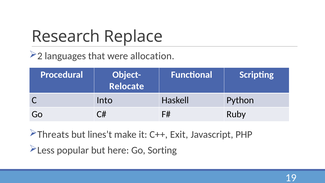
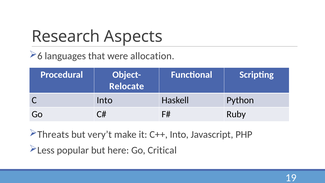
Replace: Replace -> Aspects
2: 2 -> 6
lines’t: lines’t -> very’t
C++ Exit: Exit -> Into
Sorting: Sorting -> Critical
